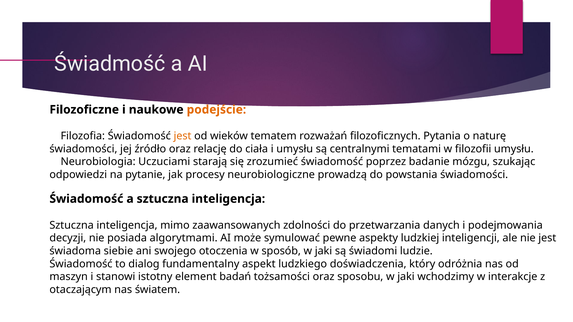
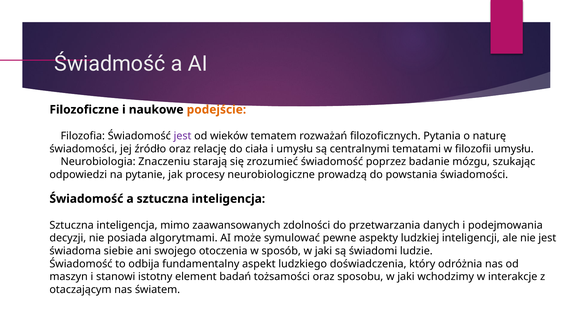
jest at (183, 136) colour: orange -> purple
Uczuciami: Uczuciami -> Znaczeniu
dialog: dialog -> odbija
